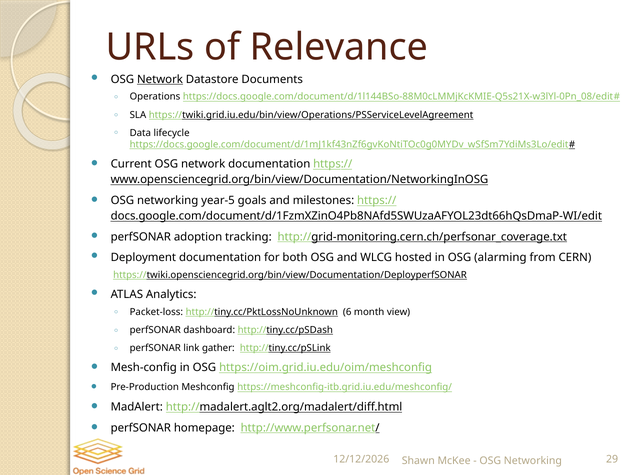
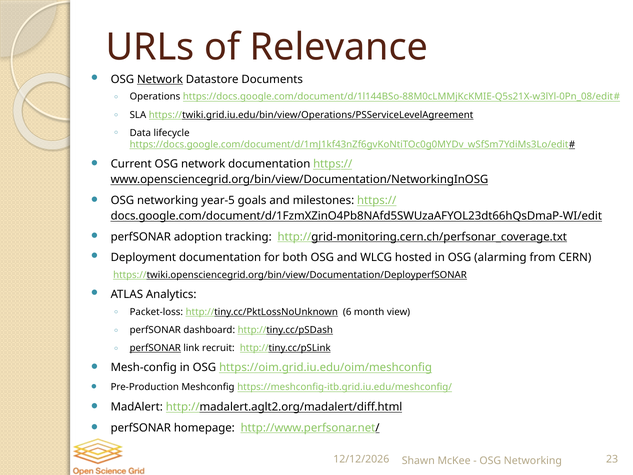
perfSONAR at (155, 348) underline: none -> present
gather: gather -> recruit
29: 29 -> 23
